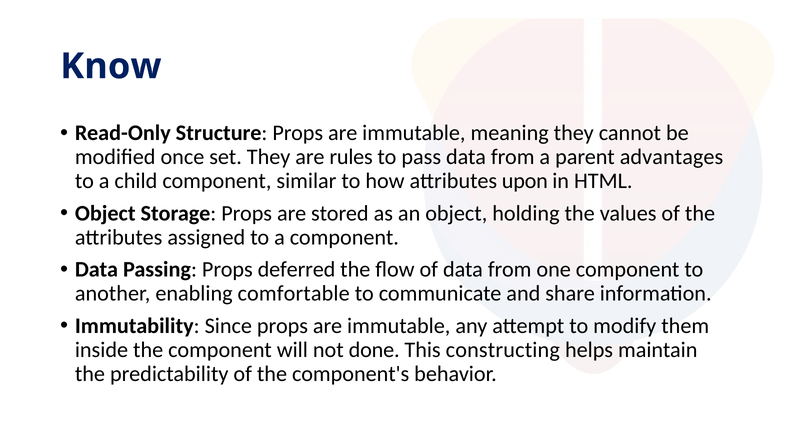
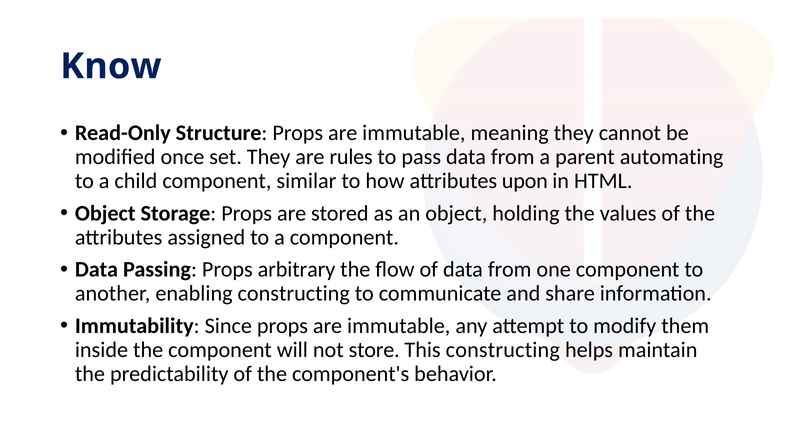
advantages: advantages -> automating
deferred: deferred -> arbitrary
enabling comfortable: comfortable -> constructing
done: done -> store
